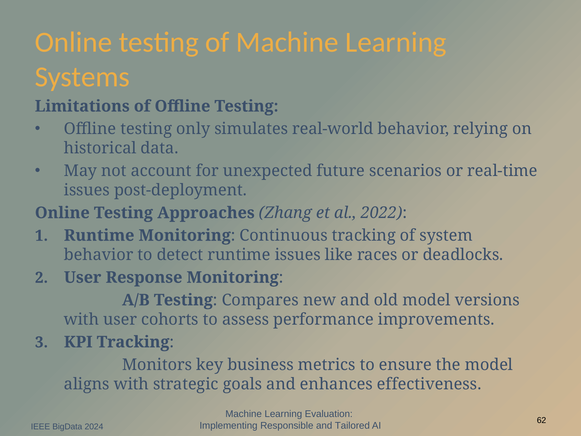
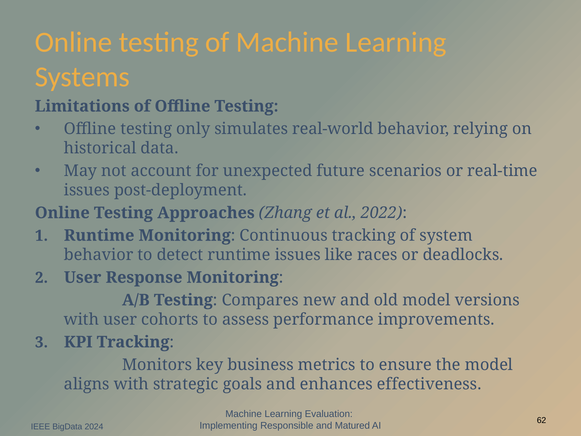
Tailored: Tailored -> Matured
